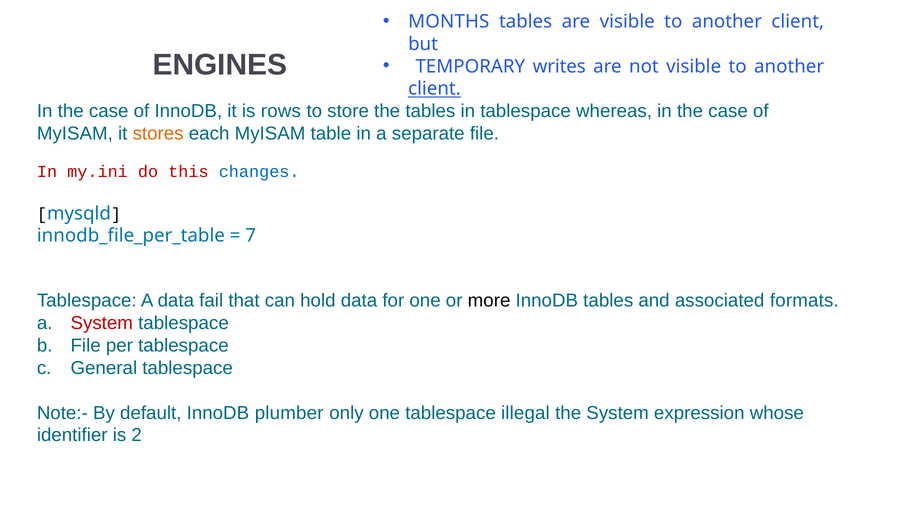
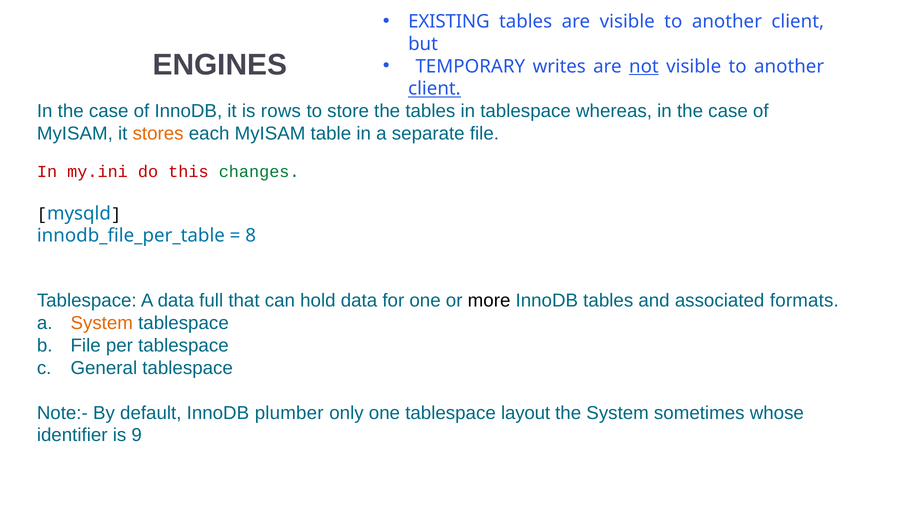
MONTHS: MONTHS -> EXISTING
not underline: none -> present
changes colour: blue -> green
7: 7 -> 8
fail: fail -> full
System at (102, 323) colour: red -> orange
illegal: illegal -> layout
expression: expression -> sometimes
2: 2 -> 9
